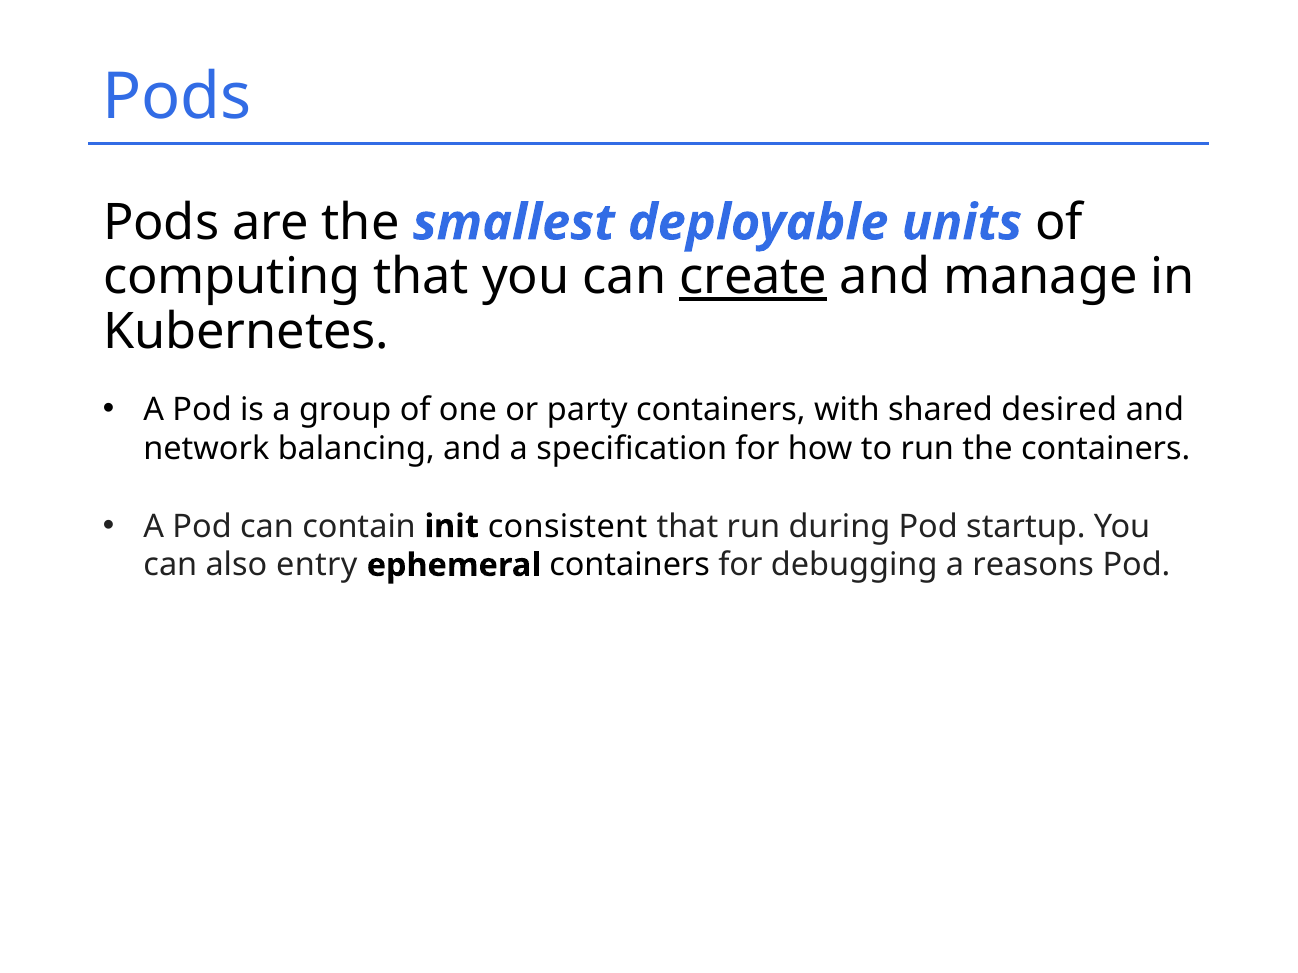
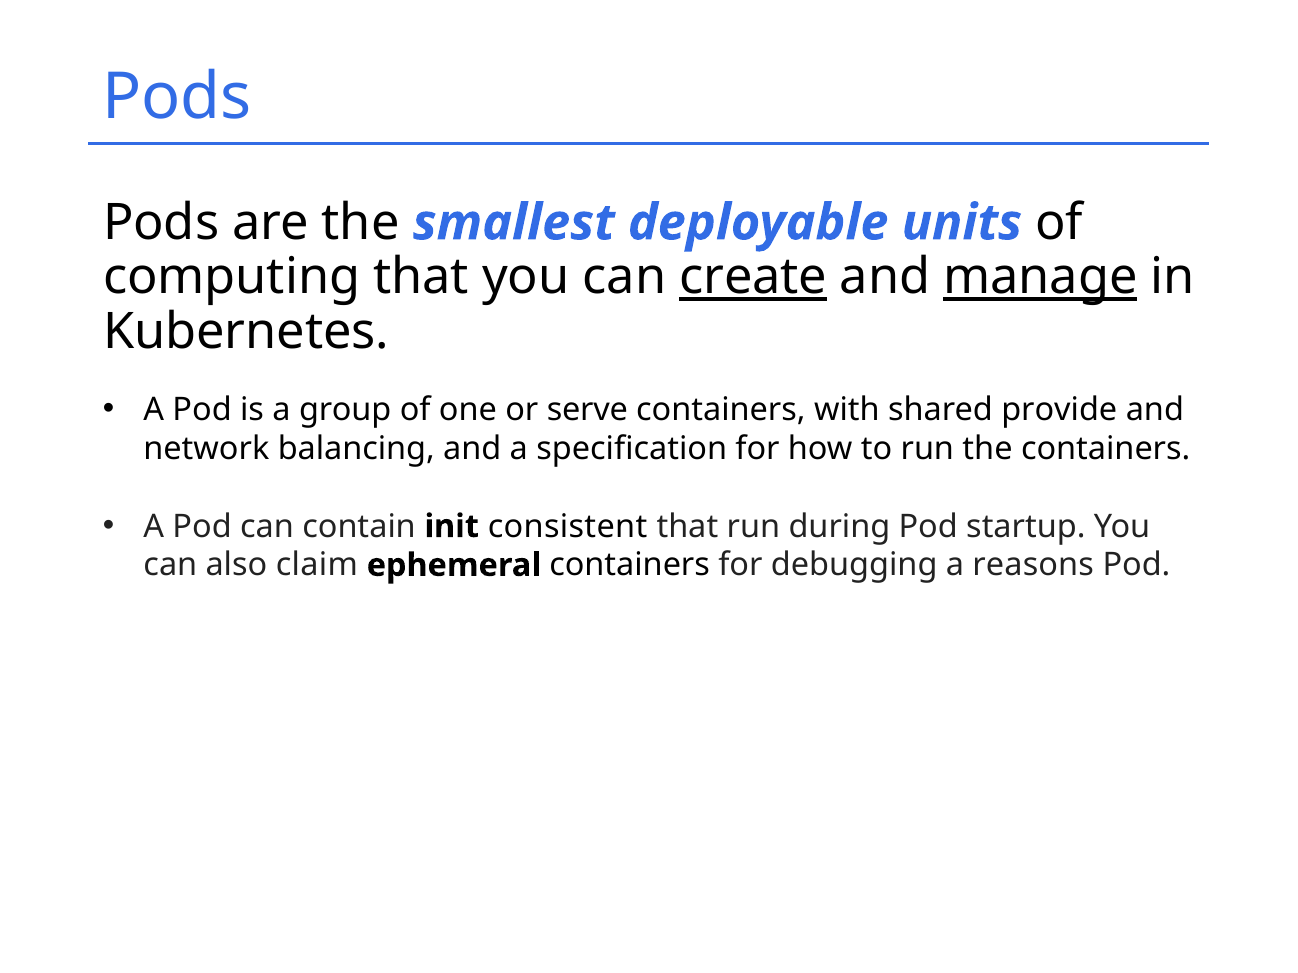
manage underline: none -> present
party: party -> serve
desired: desired -> provide
entry: entry -> claim
